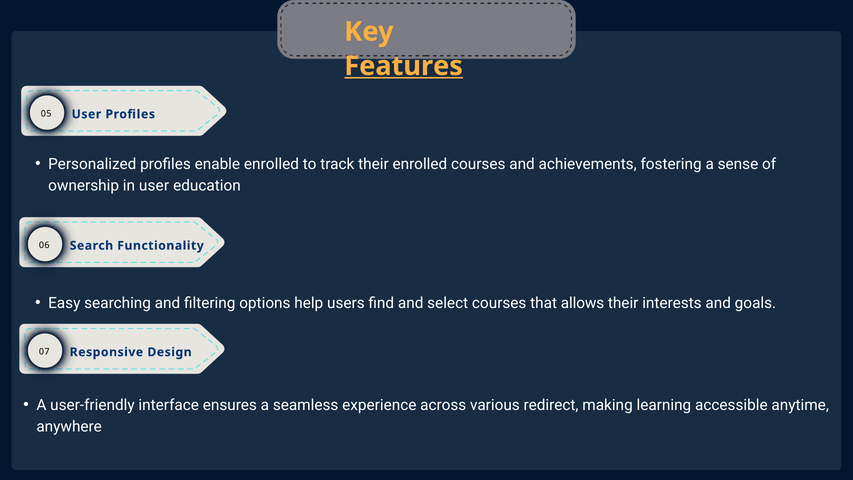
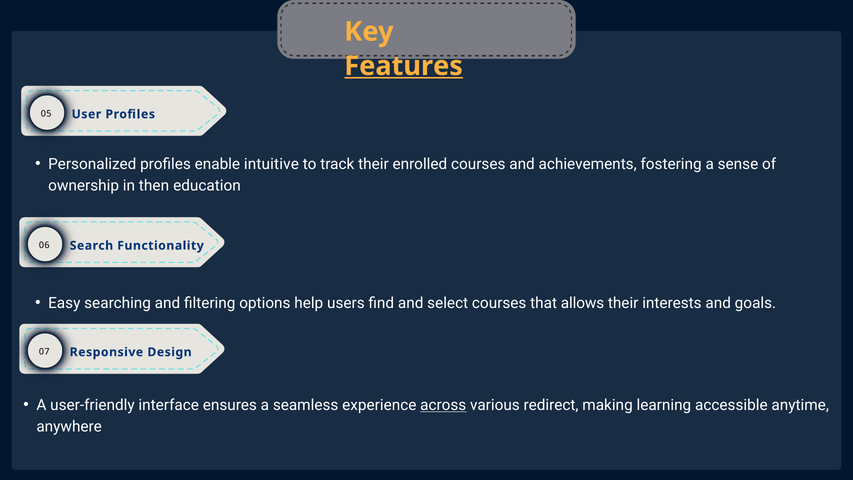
enable enrolled: enrolled -> intuitive
in user: user -> then
across underline: none -> present
